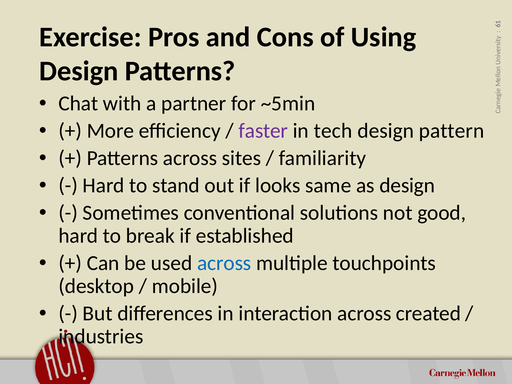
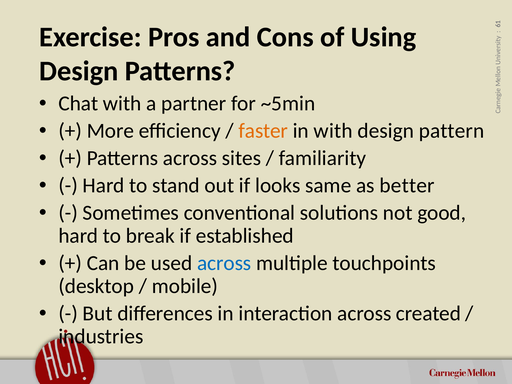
faster colour: purple -> orange
in tech: tech -> with
as design: design -> better
